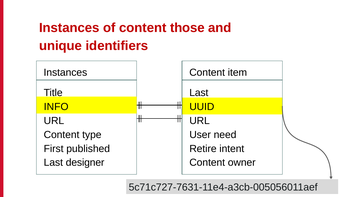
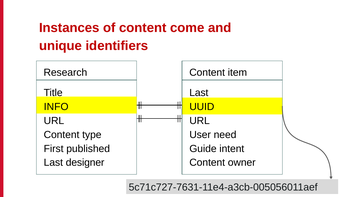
those: those -> come
Instances at (65, 72): Instances -> Research
Retire: Retire -> Guide
